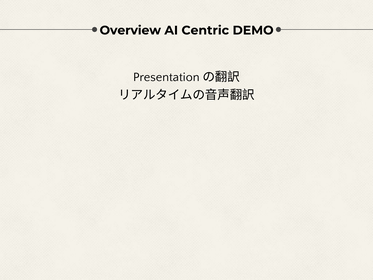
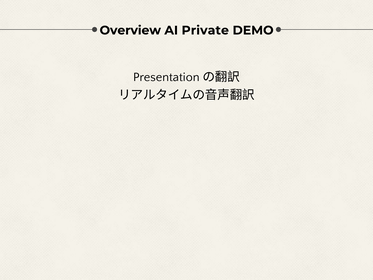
Centric: Centric -> Private
